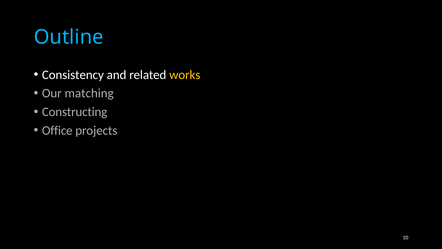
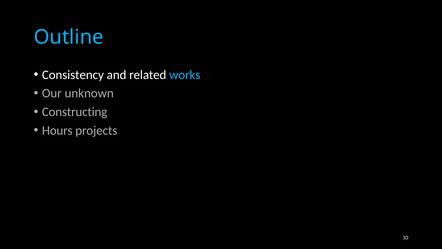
works colour: yellow -> light blue
matching: matching -> unknown
Office: Office -> Hours
